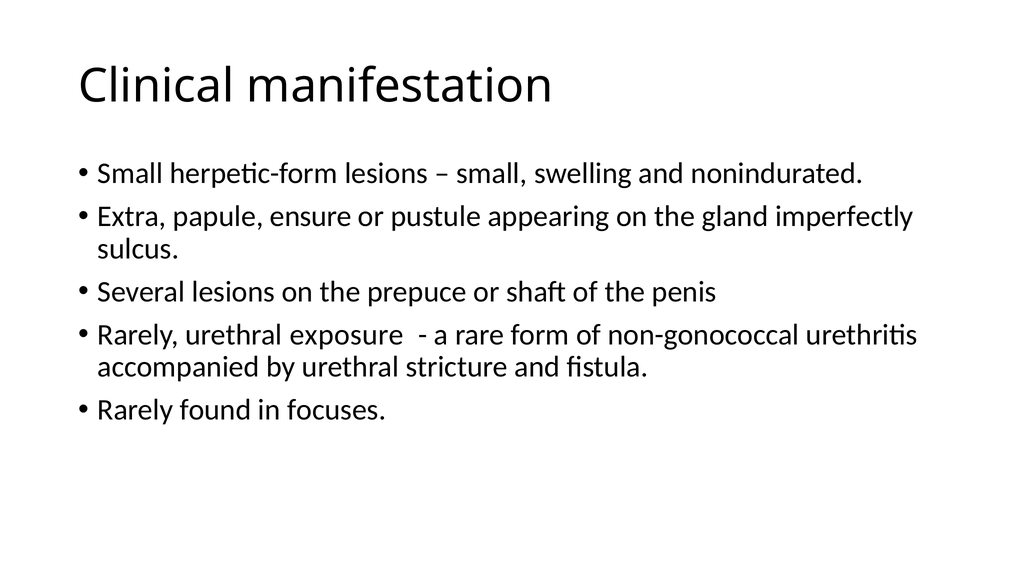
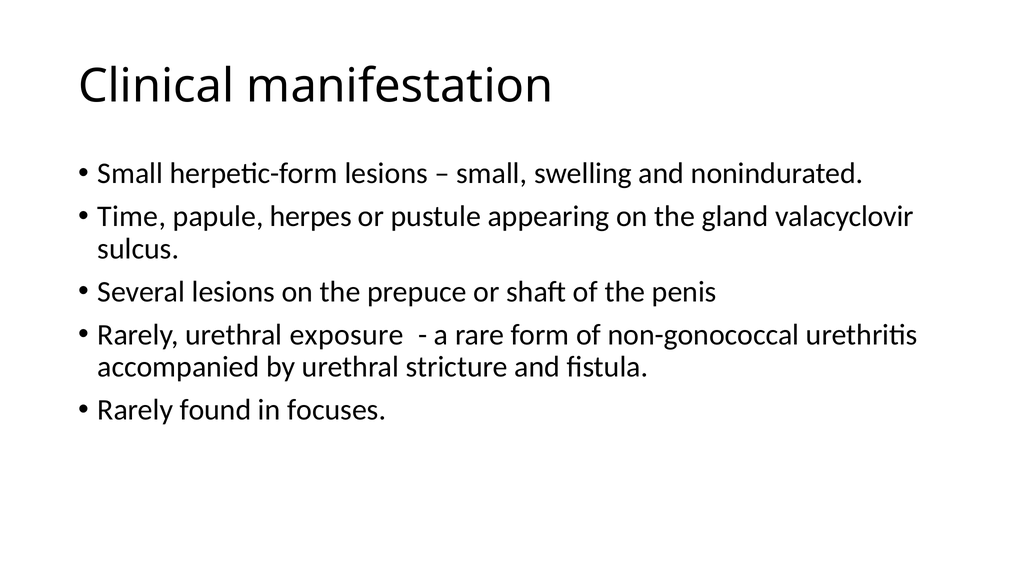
Extra: Extra -> Time
ensure: ensure -> herpes
imperfectly: imperfectly -> valacyclovir
